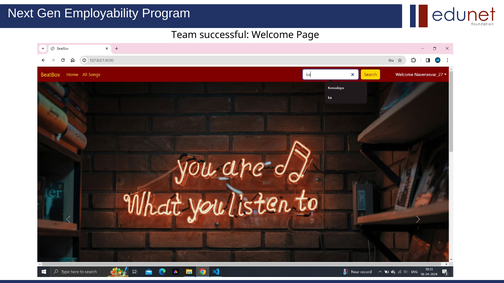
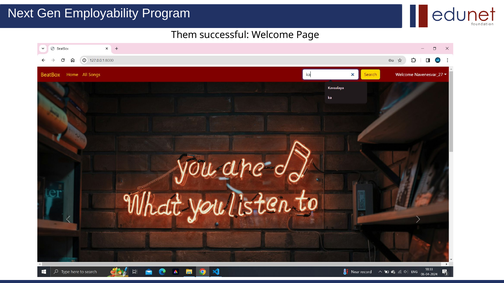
Team: Team -> Them
